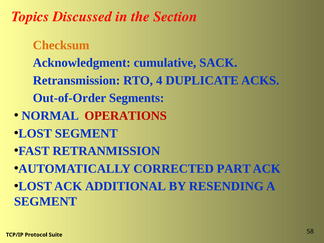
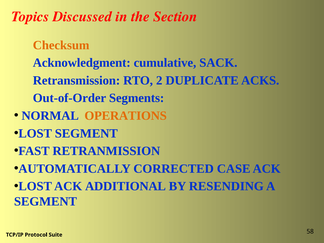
4: 4 -> 2
OPERATIONS colour: red -> orange
PART: PART -> CASE
